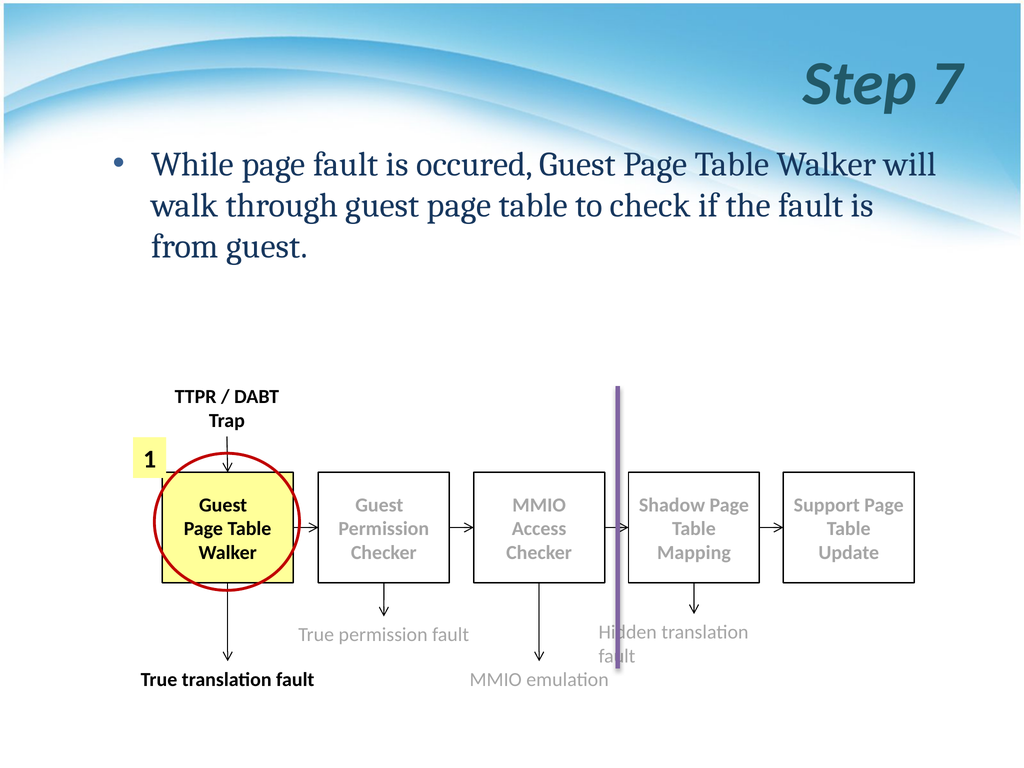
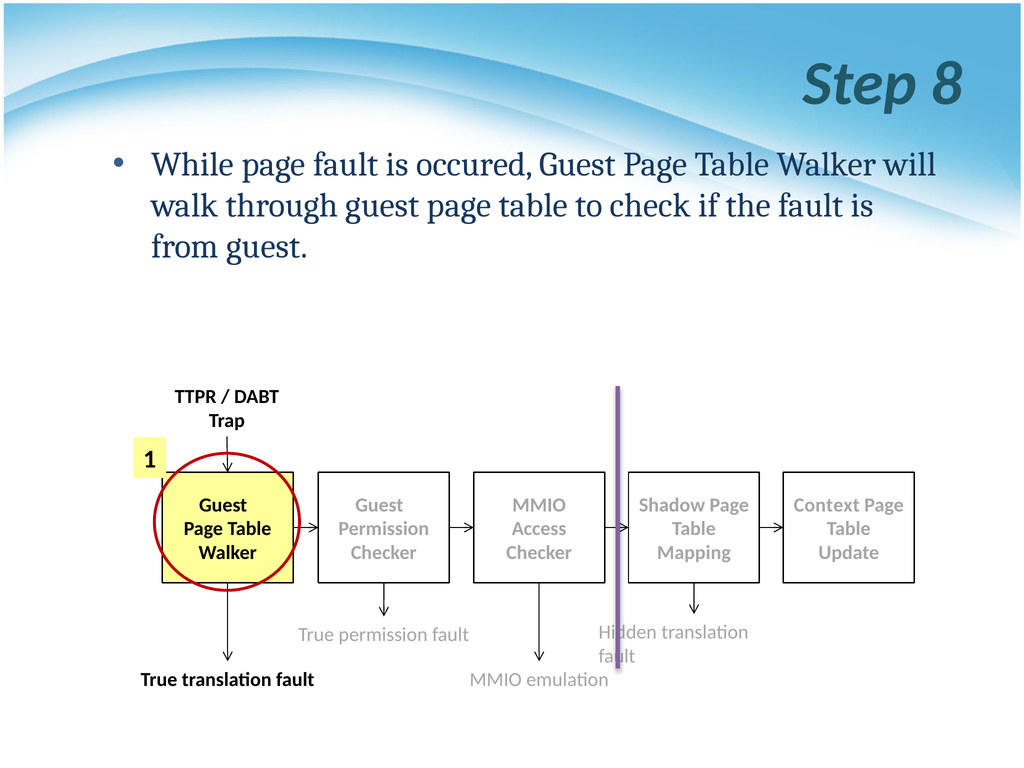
7: 7 -> 8
Support: Support -> Context
